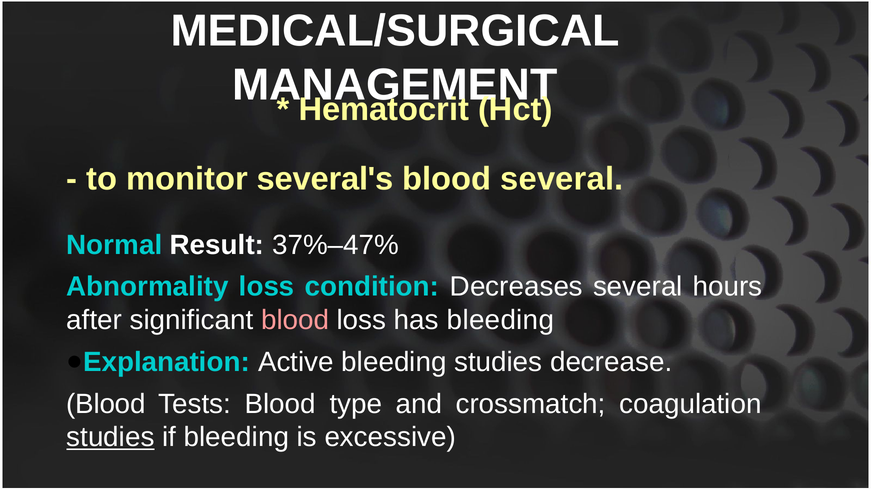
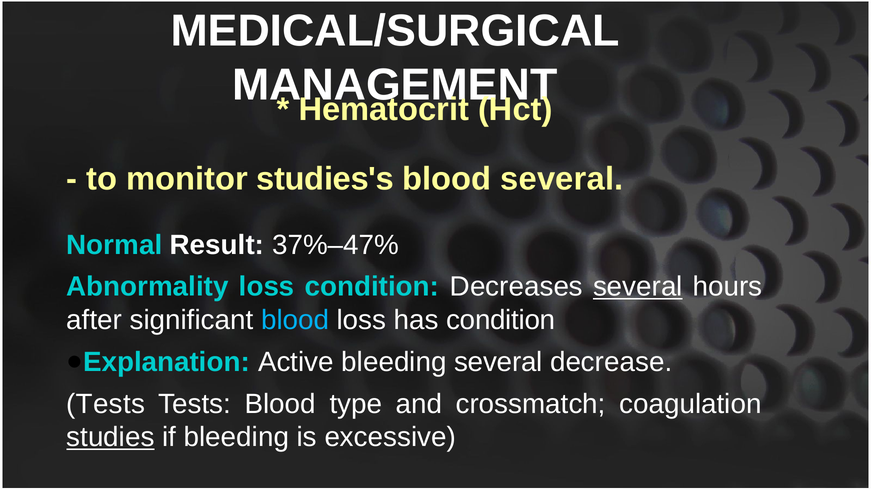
several's: several's -> studies's
several at (638, 287) underline: none -> present
blood at (295, 320) colour: pink -> light blue
has bleeding: bleeding -> condition
bleeding studies: studies -> several
Blood at (106, 404): Blood -> Tests
